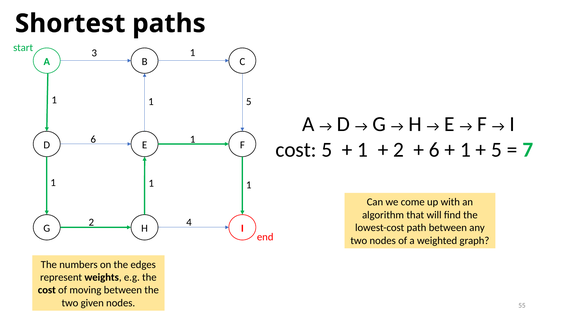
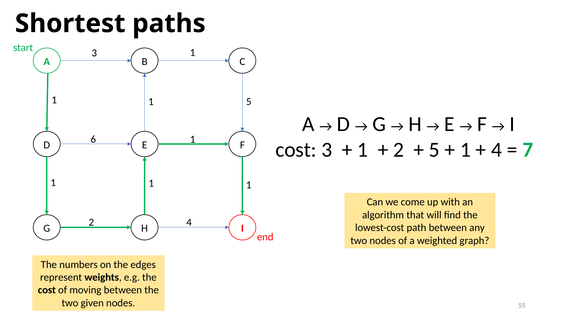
cost 5: 5 -> 3
6 at (434, 150): 6 -> 5
5 at (497, 150): 5 -> 4
